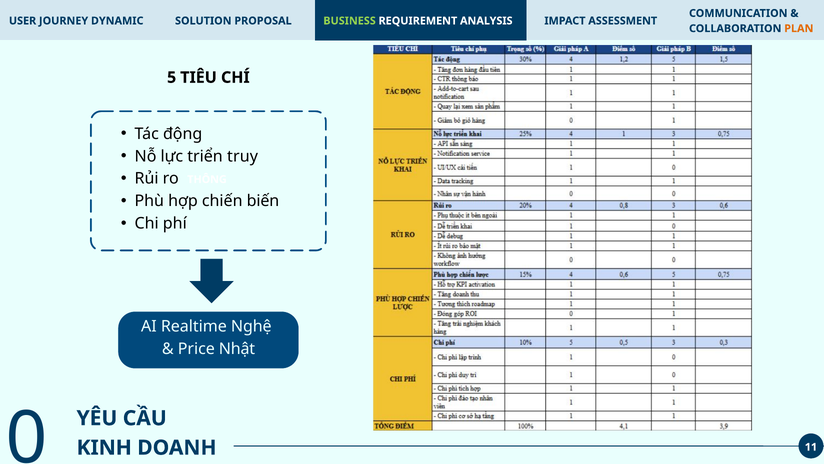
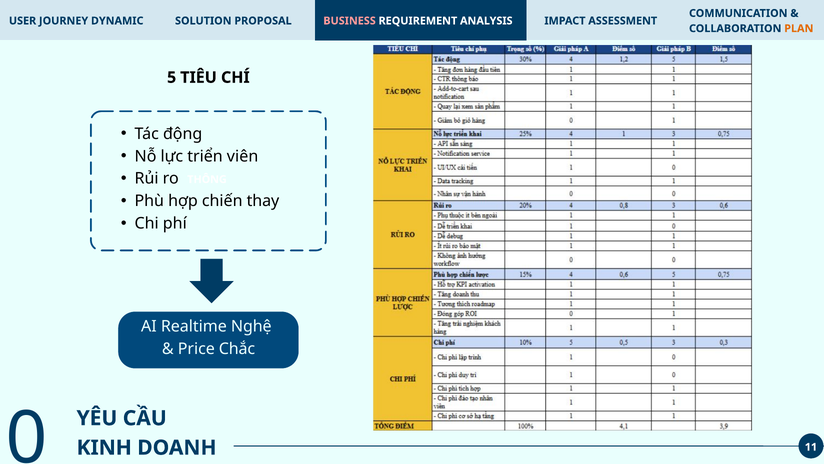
BUSINESS colour: light green -> pink
truy: truy -> viên
biến: biến -> thay
Nhật: Nhật -> Chắc
